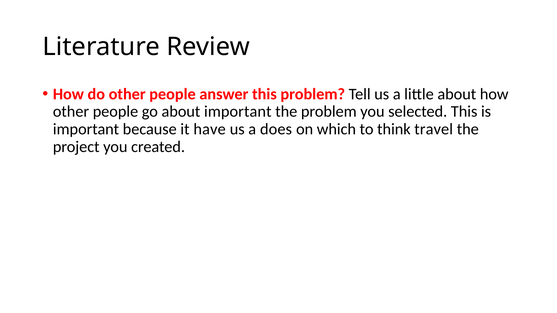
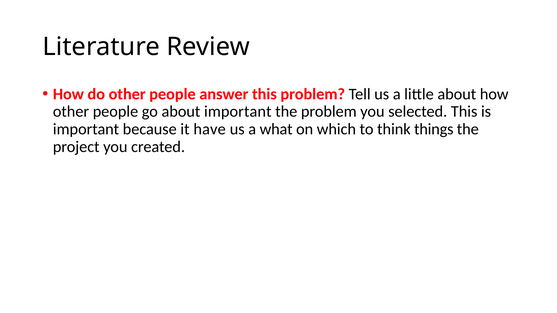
does: does -> what
travel: travel -> things
